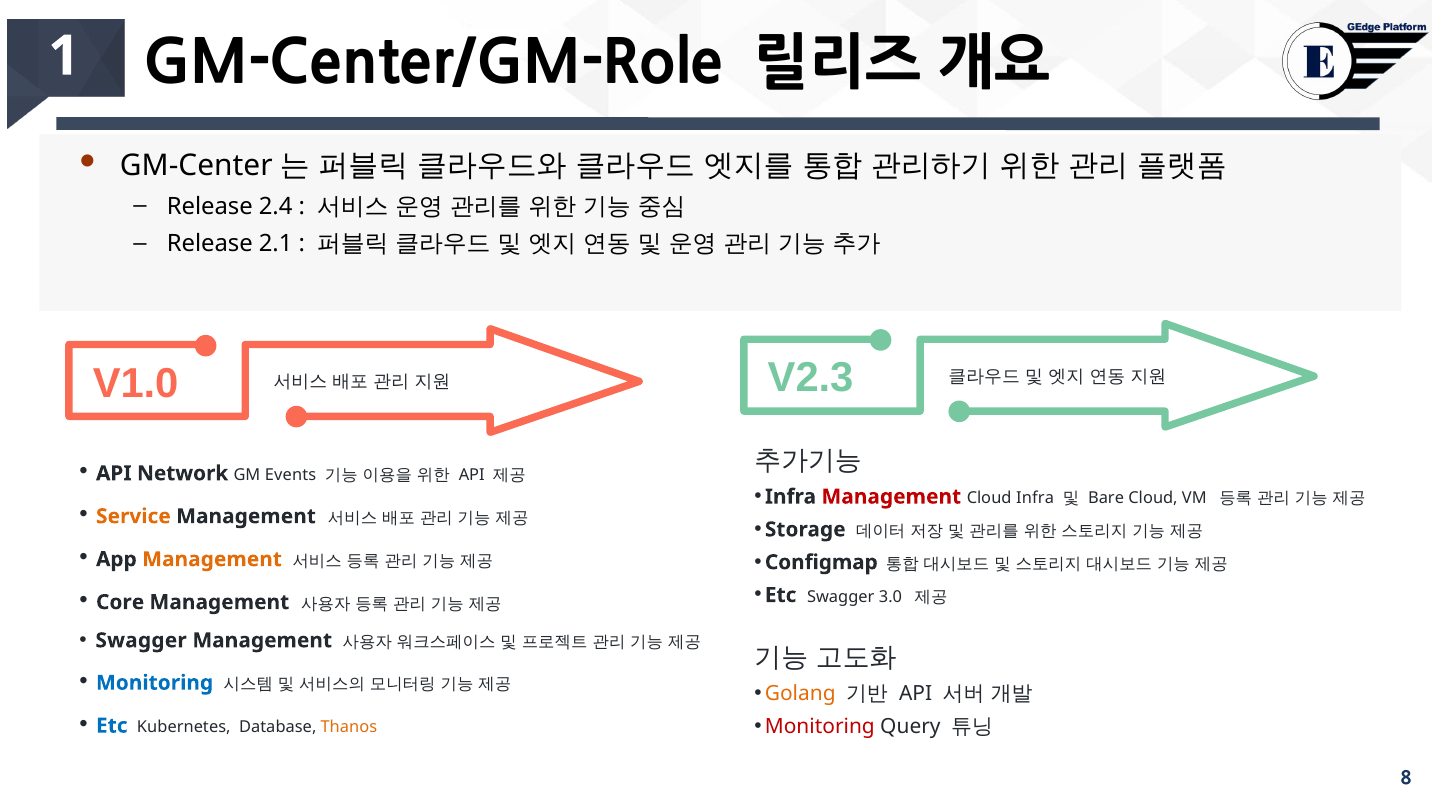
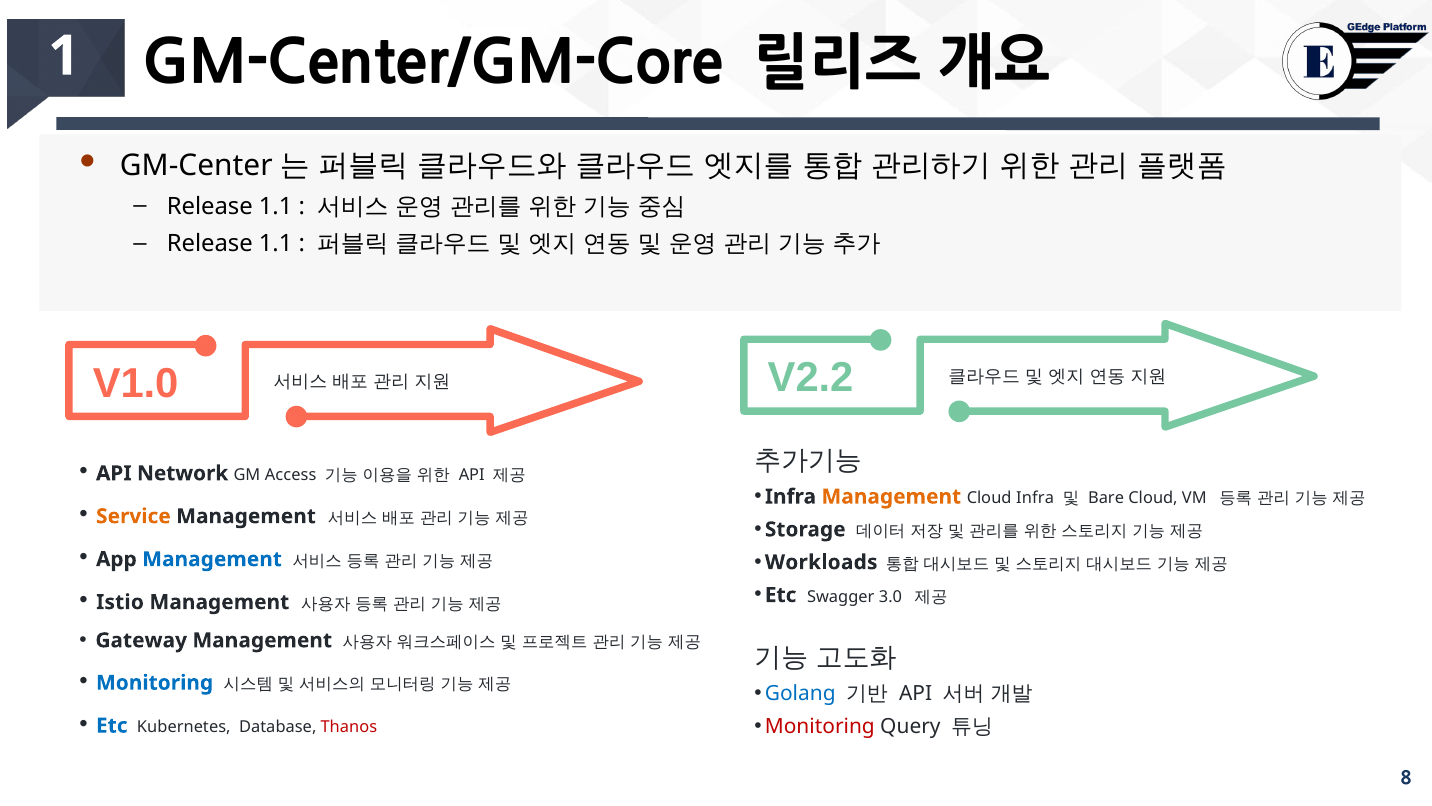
GM-Center/GM-Role: GM-Center/GM-Role -> GM-Center/GM-Core
2.4 at (276, 206): 2.4 -> 1.1
2.1 at (276, 244): 2.1 -> 1.1
V2.3: V2.3 -> V2.2
Events: Events -> Access
Management at (891, 496) colour: red -> orange
Management at (212, 559) colour: orange -> blue
Configmap: Configmap -> Workloads
Core: Core -> Istio
Swagger at (141, 640): Swagger -> Gateway
Golang colour: orange -> blue
Thanos colour: orange -> red
